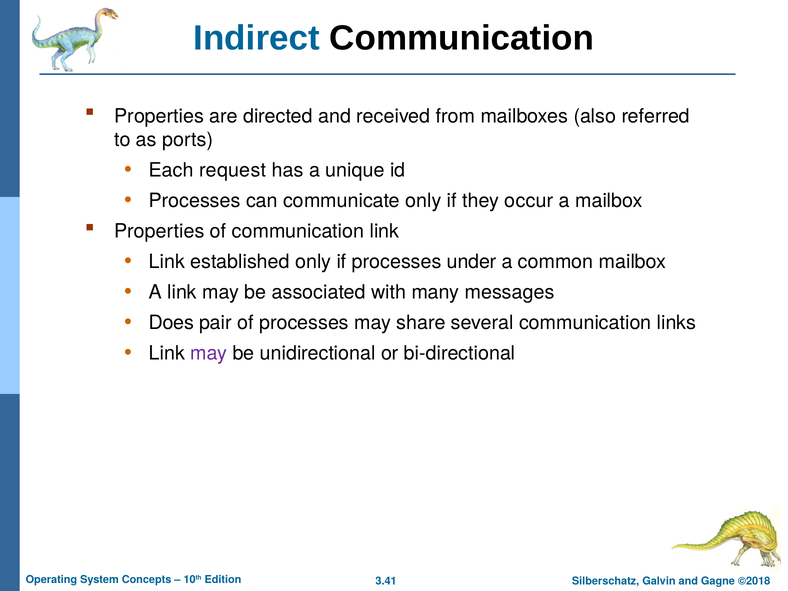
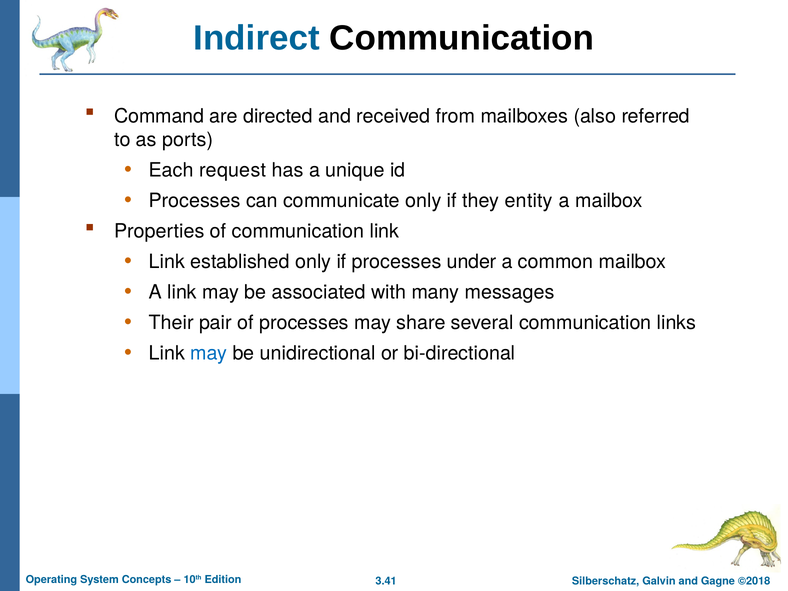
Properties at (159, 116): Properties -> Command
occur: occur -> entity
Does: Does -> Their
may at (209, 353) colour: purple -> blue
